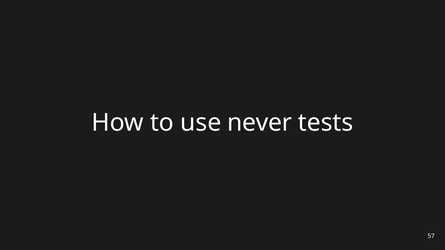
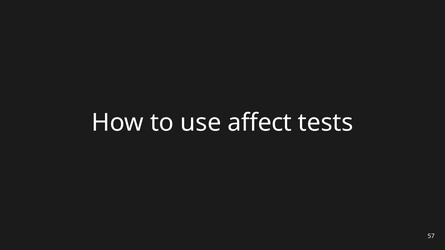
never: never -> affect
